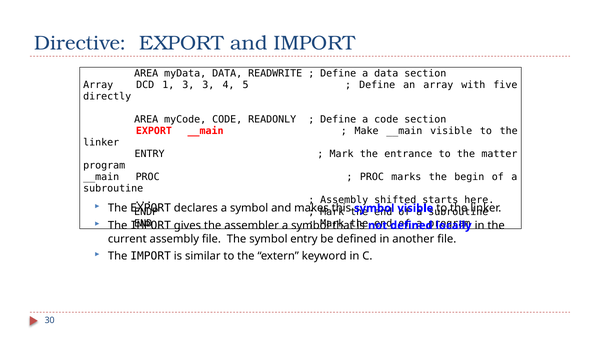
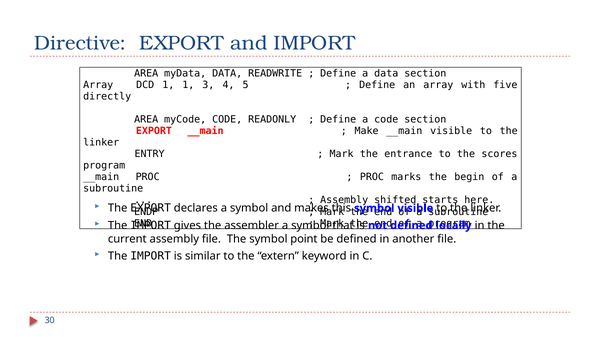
1 3: 3 -> 1
matter: matter -> scores
symbol entry: entry -> point
